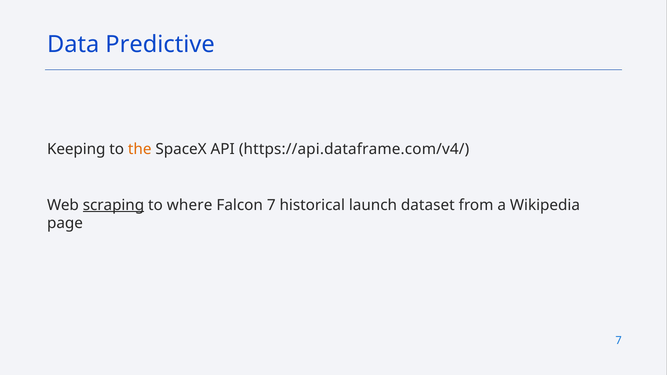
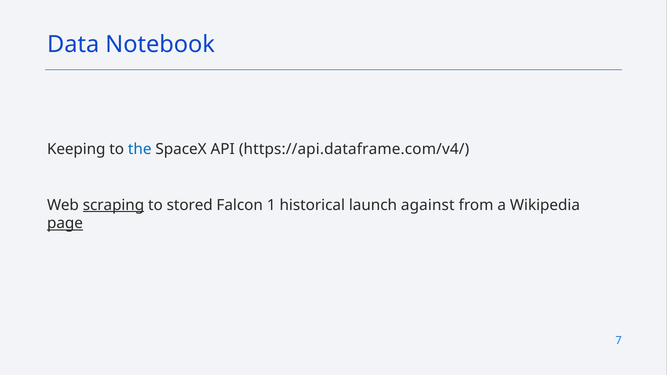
Predictive: Predictive -> Notebook
the colour: orange -> blue
where: where -> stored
Falcon 7: 7 -> 1
dataset: dataset -> against
page underline: none -> present
